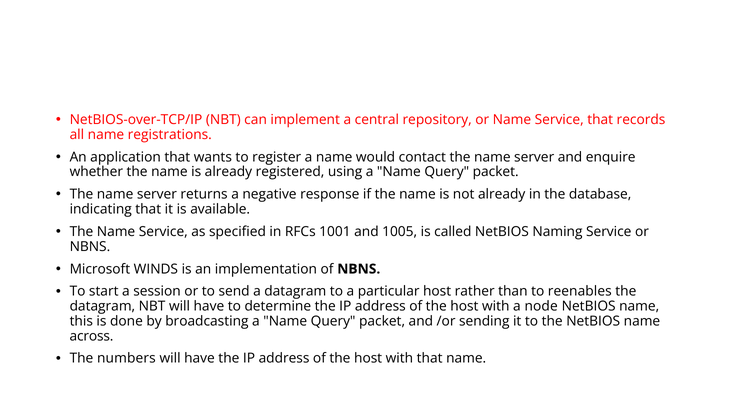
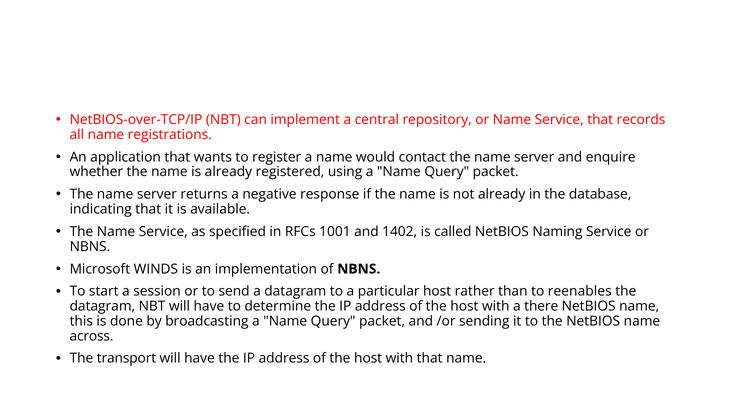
1005: 1005 -> 1402
node: node -> there
numbers: numbers -> transport
